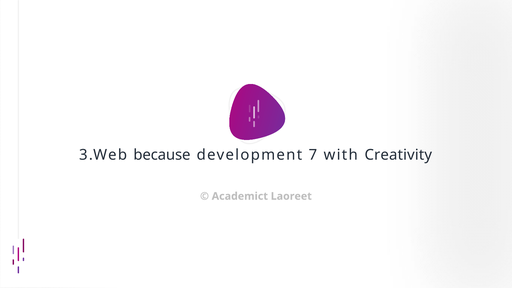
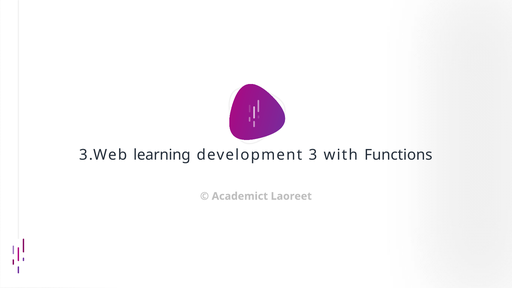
because: because -> learning
7: 7 -> 3
Creativity: Creativity -> Functions
